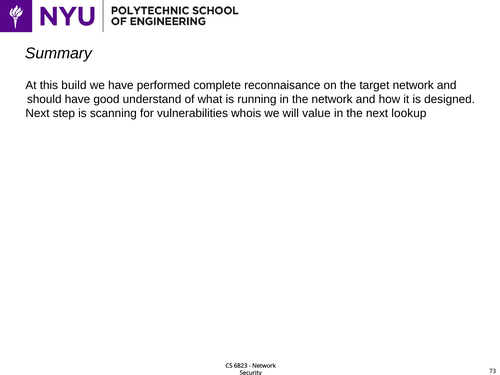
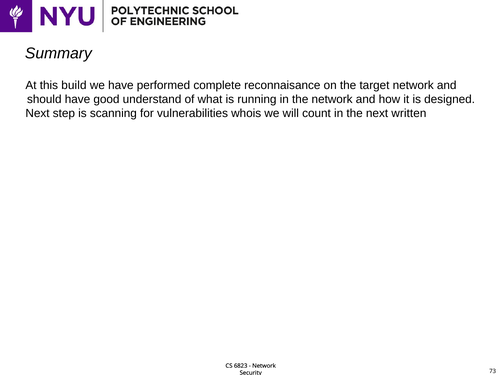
value: value -> count
lookup: lookup -> written
